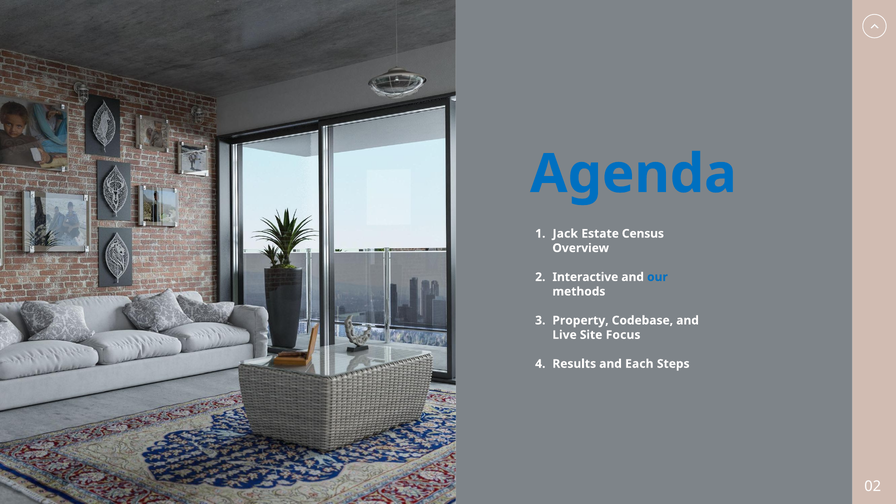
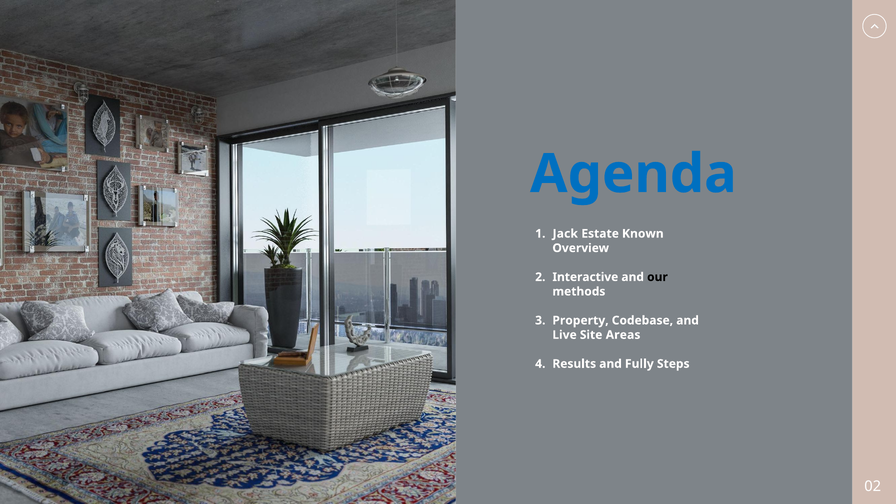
Census: Census -> Known
our colour: blue -> black
Focus: Focus -> Areas
Each: Each -> Fully
